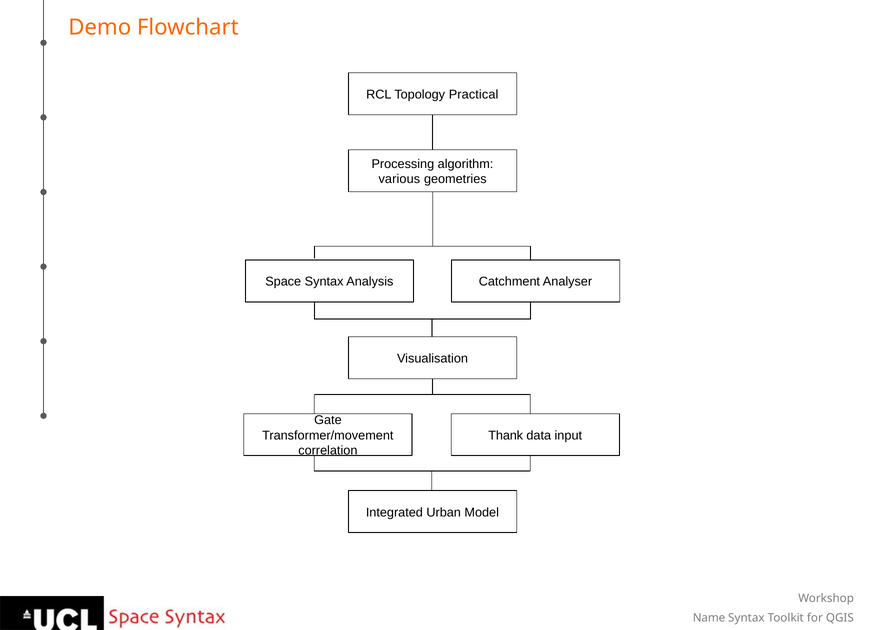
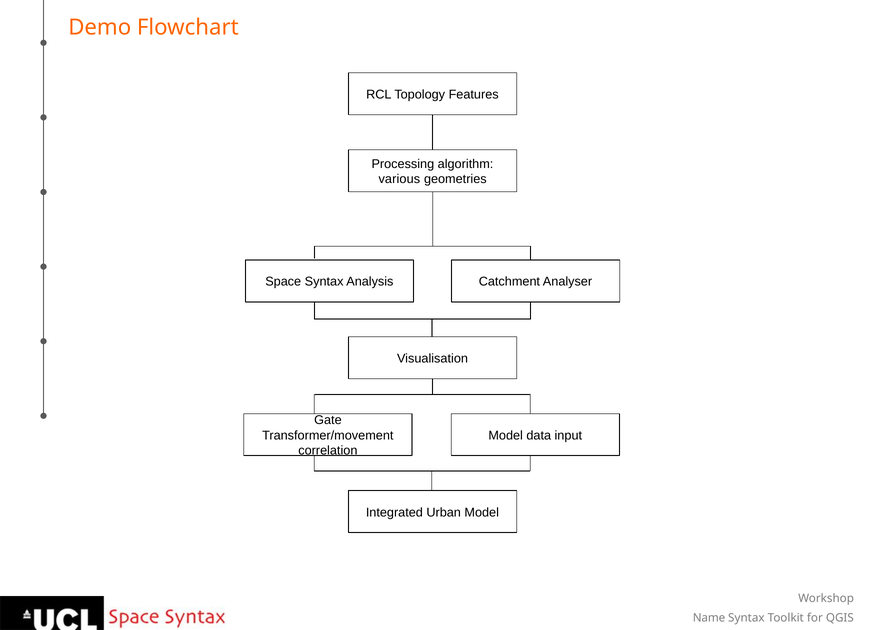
Practical: Practical -> Features
Thank at (506, 436): Thank -> Model
